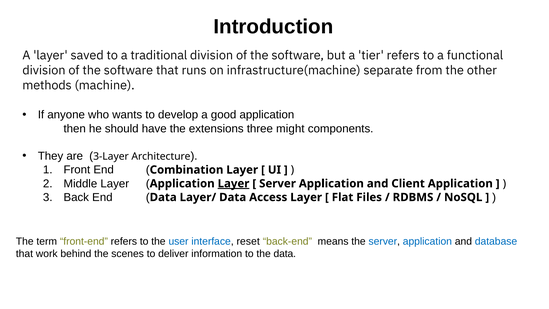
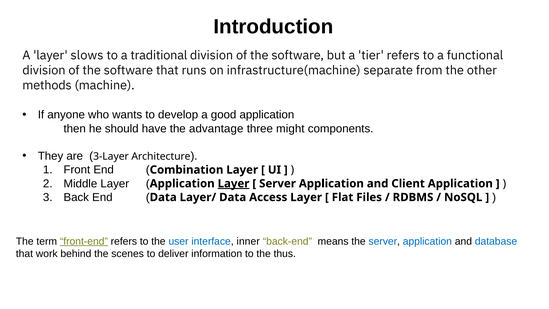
saved: saved -> slows
extensions: extensions -> advantage
front-end underline: none -> present
reset: reset -> inner
the data: data -> thus
